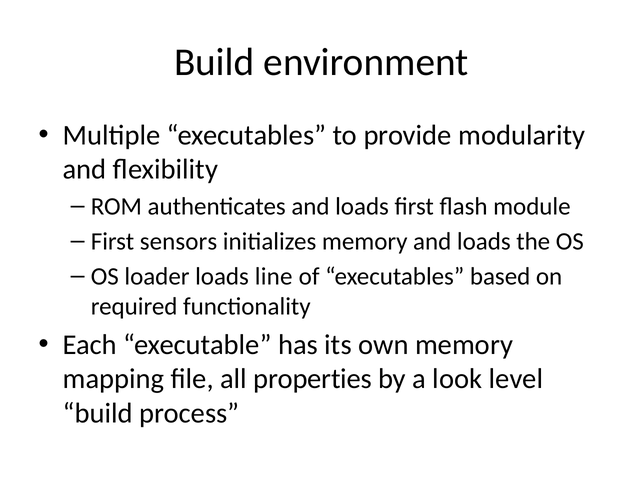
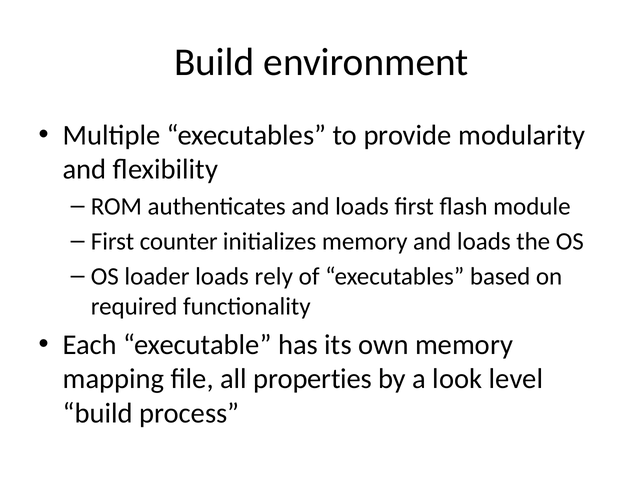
sensors: sensors -> counter
line: line -> rely
